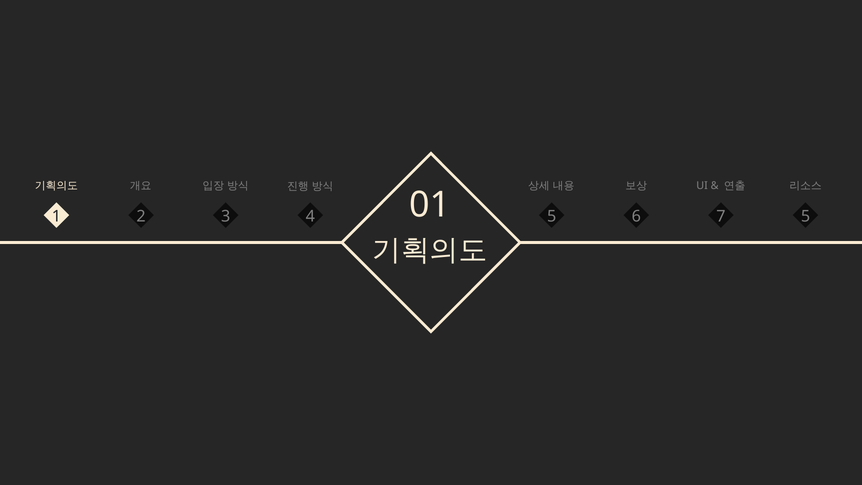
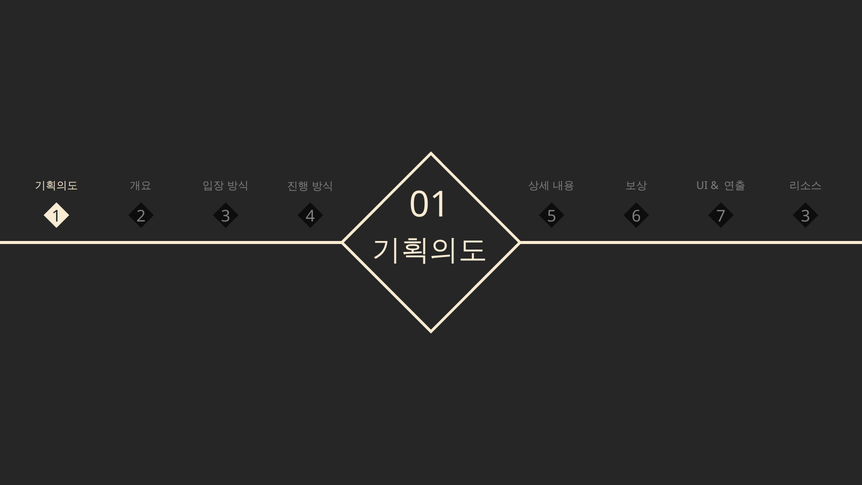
4 5: 5 -> 3
